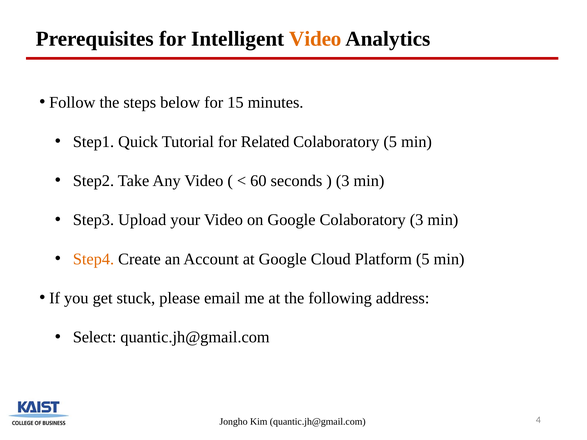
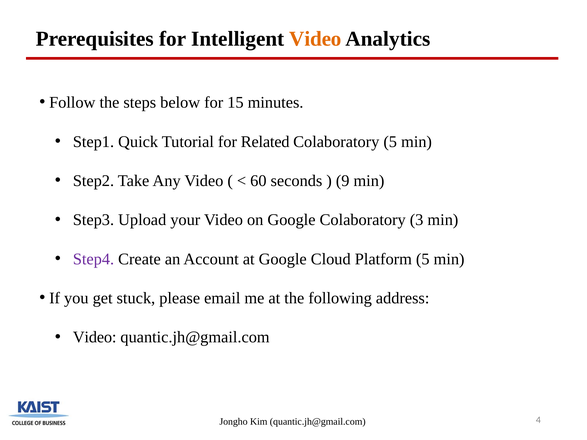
3 at (343, 181): 3 -> 9
Step4 colour: orange -> purple
Select at (95, 337): Select -> Video
